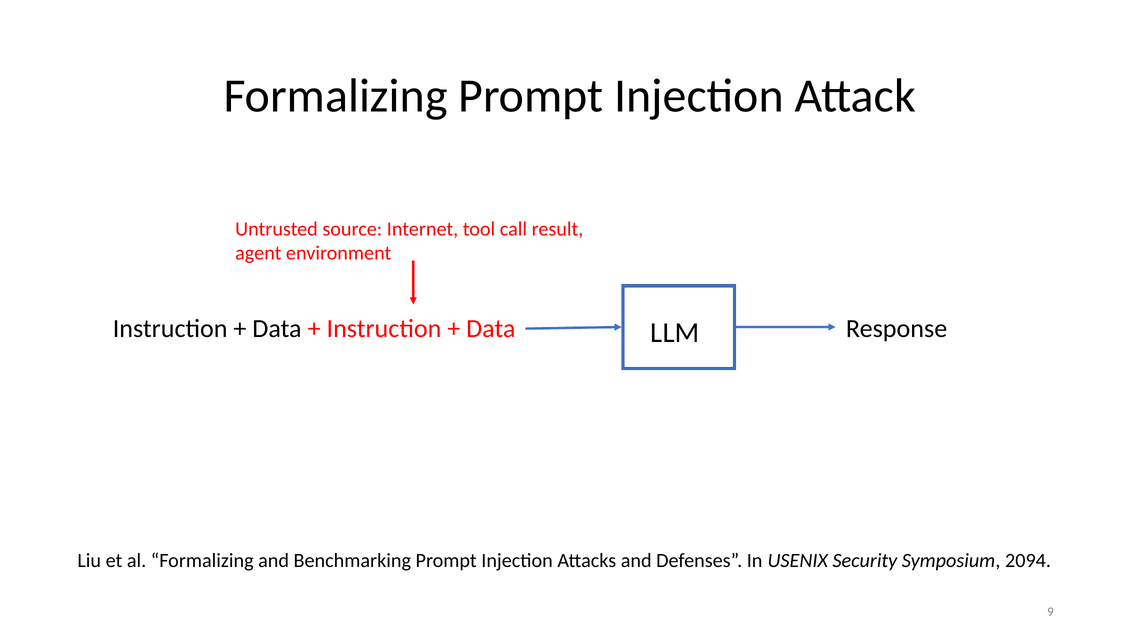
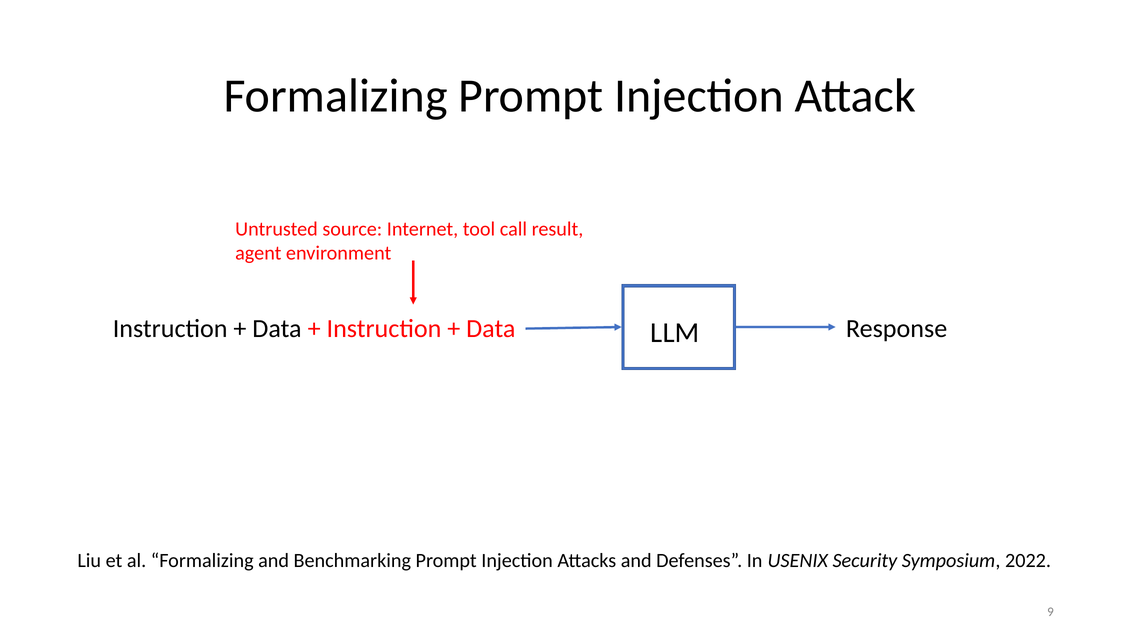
2094: 2094 -> 2022
